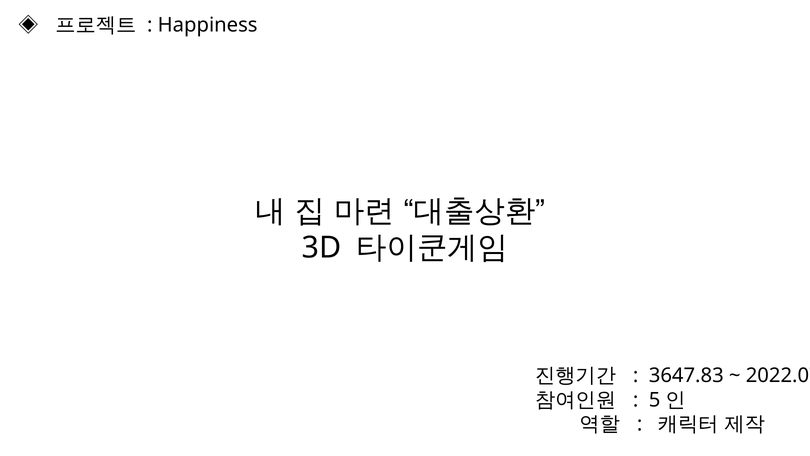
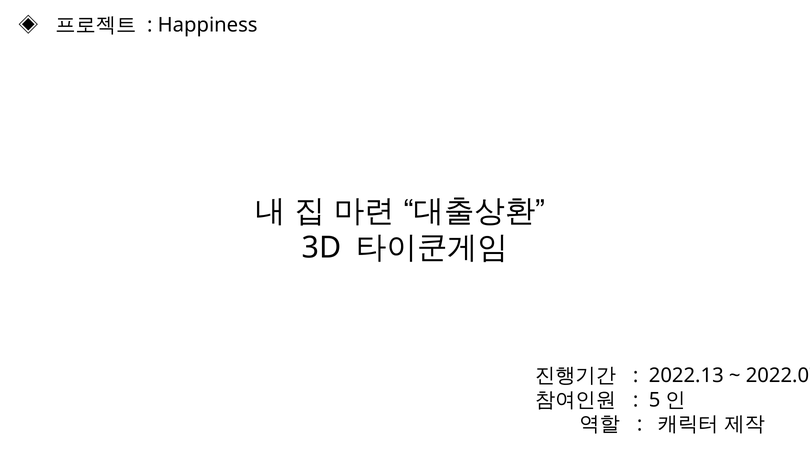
3647.83: 3647.83 -> 2022.13
